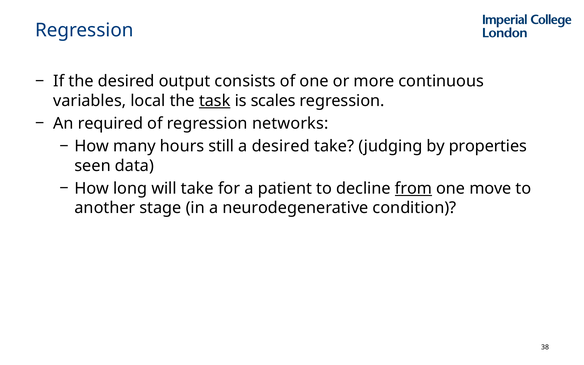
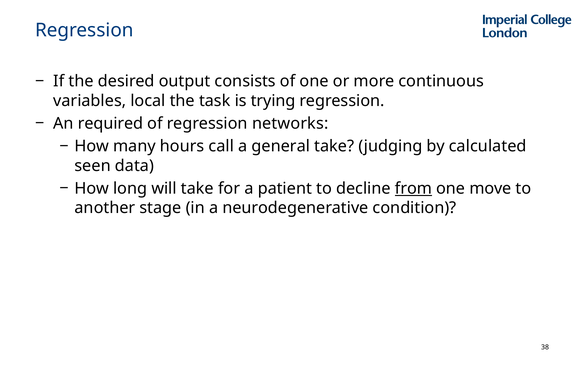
task underline: present -> none
scales: scales -> trying
still: still -> call
a desired: desired -> general
properties: properties -> calculated
